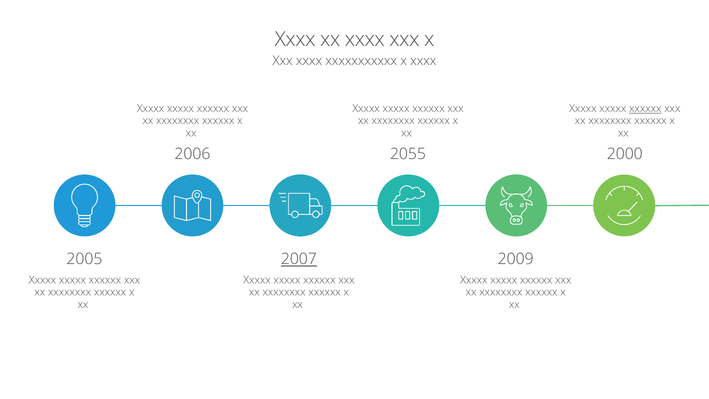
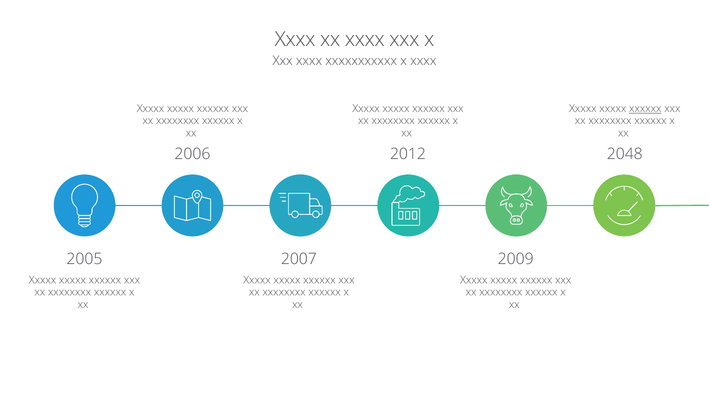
2055: 2055 -> 2012
2000: 2000 -> 2048
2007 underline: present -> none
